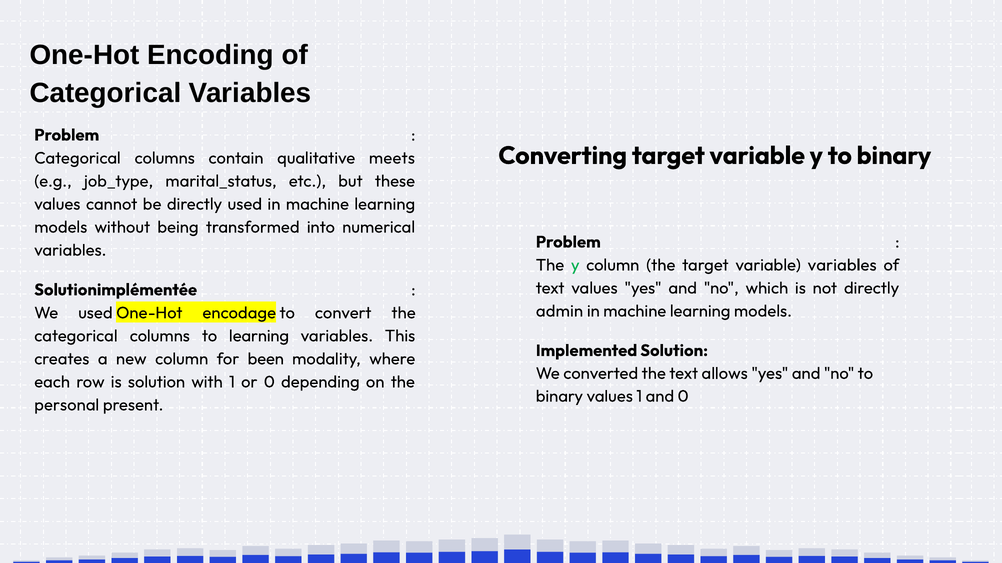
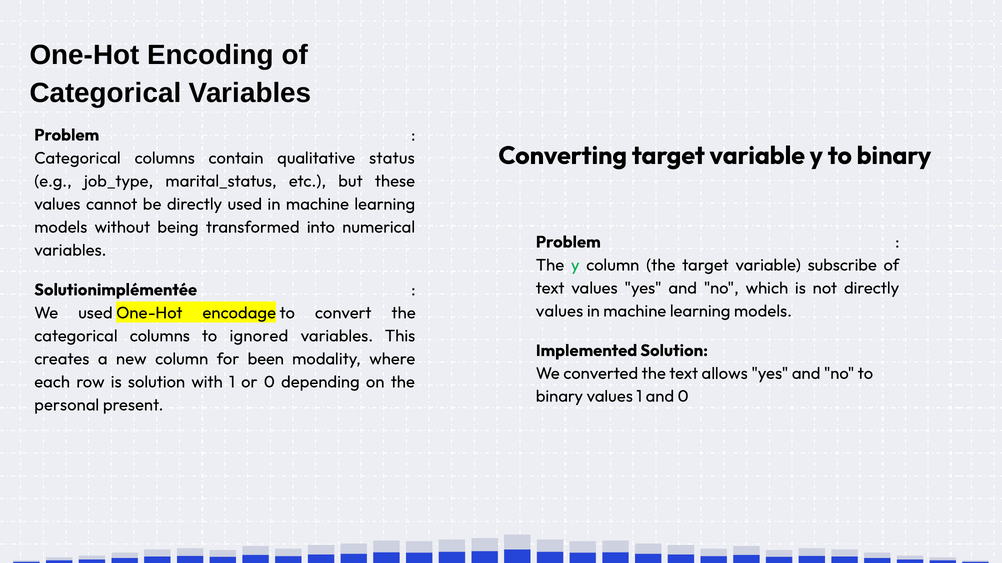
meets: meets -> status
variable variables: variables -> subscribe
admin at (559, 311): admin -> values
to learning: learning -> ignored
